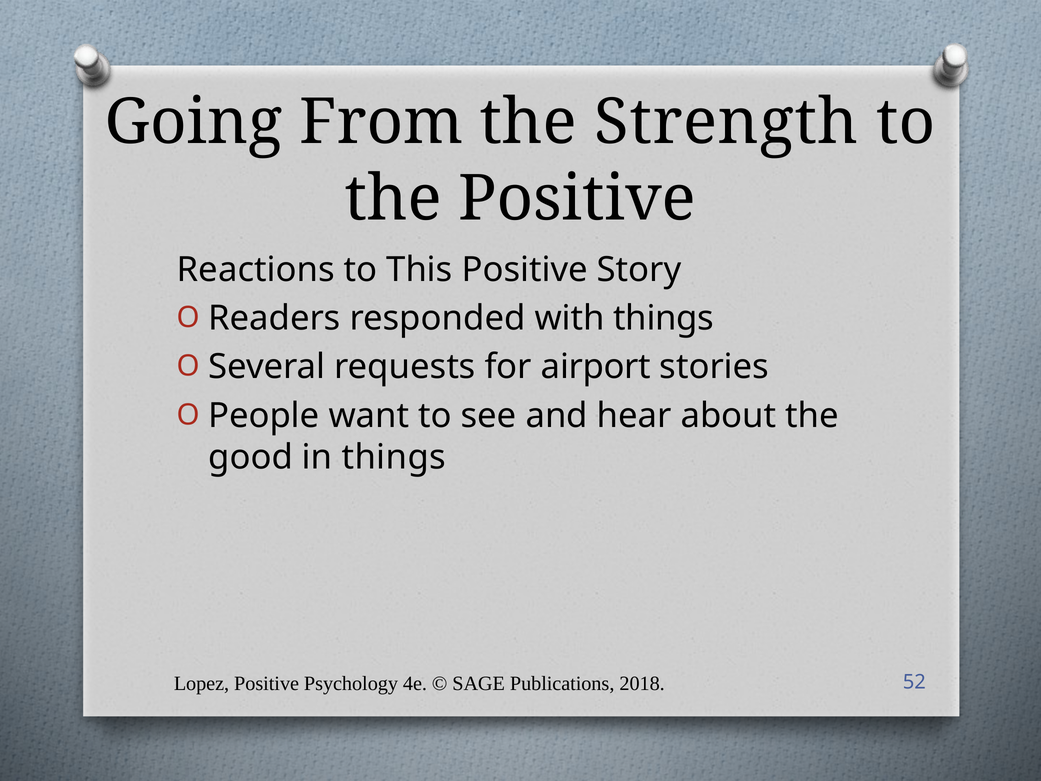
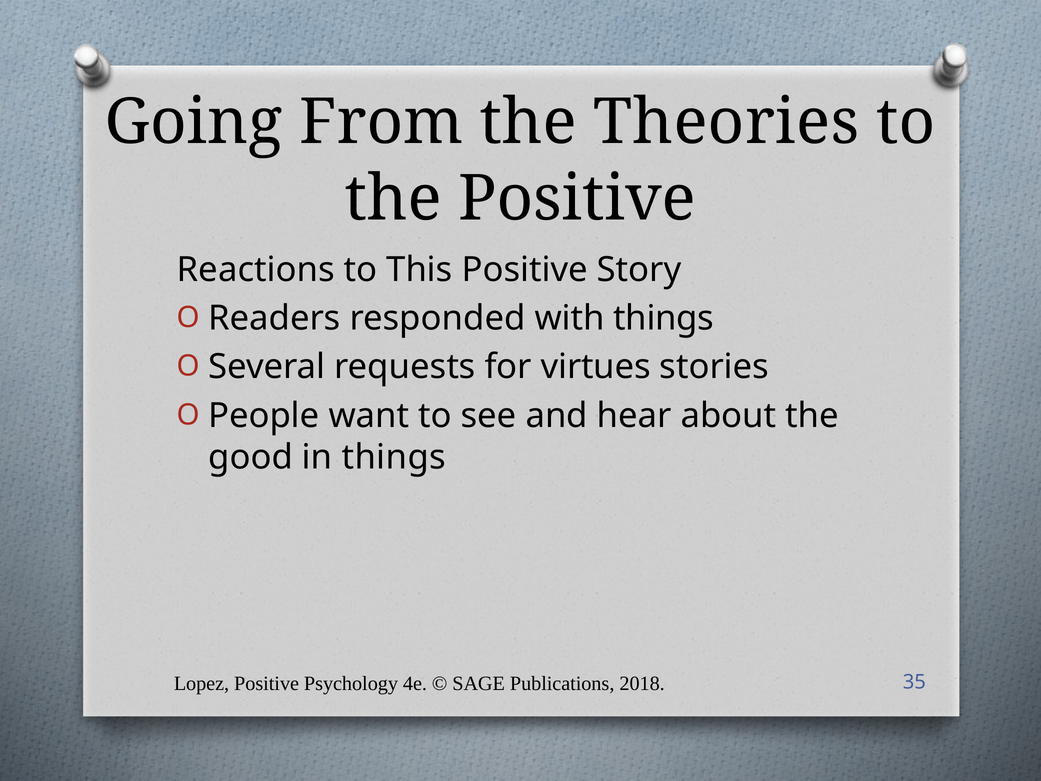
Strength: Strength -> Theories
airport: airport -> virtues
52: 52 -> 35
